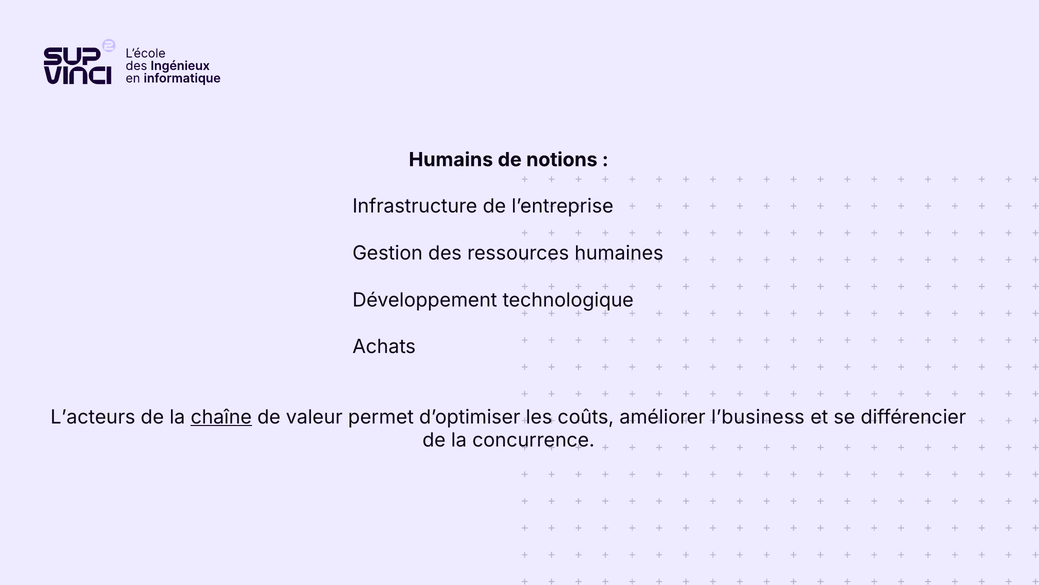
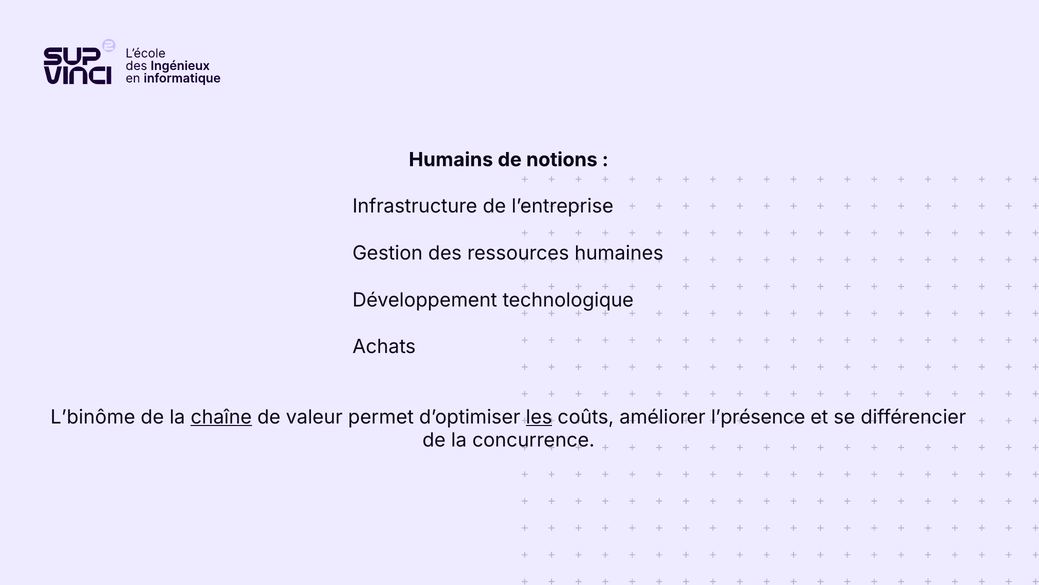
L’acteurs: L’acteurs -> L’binôme
les underline: none -> present
l’business: l’business -> l’présence
